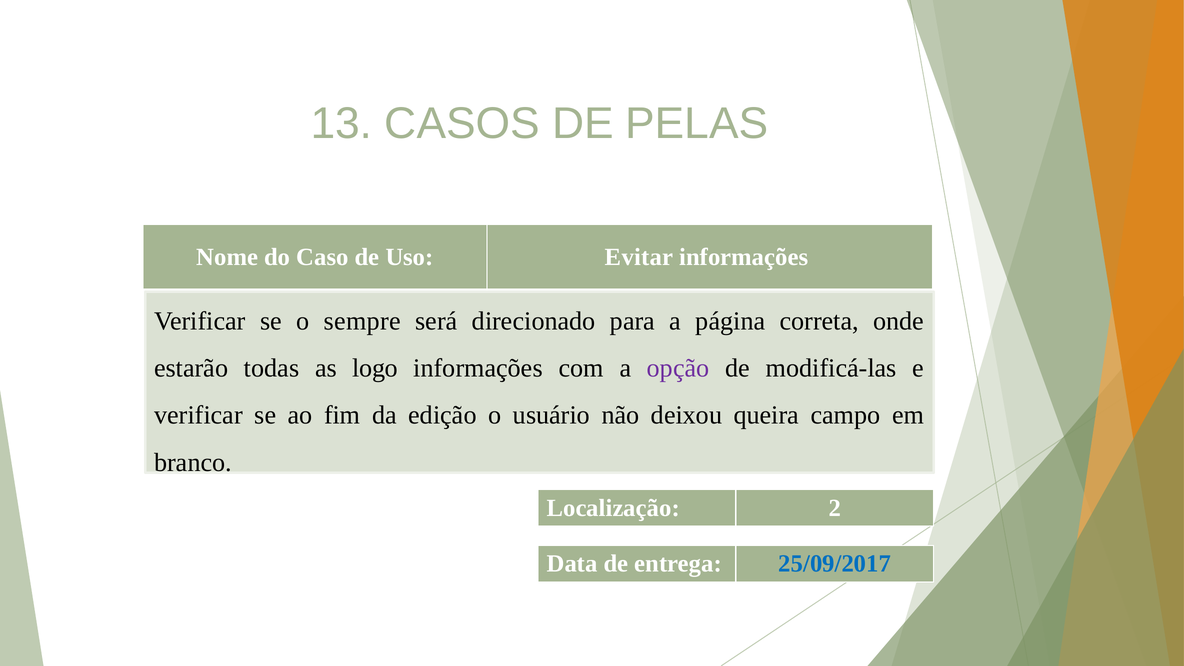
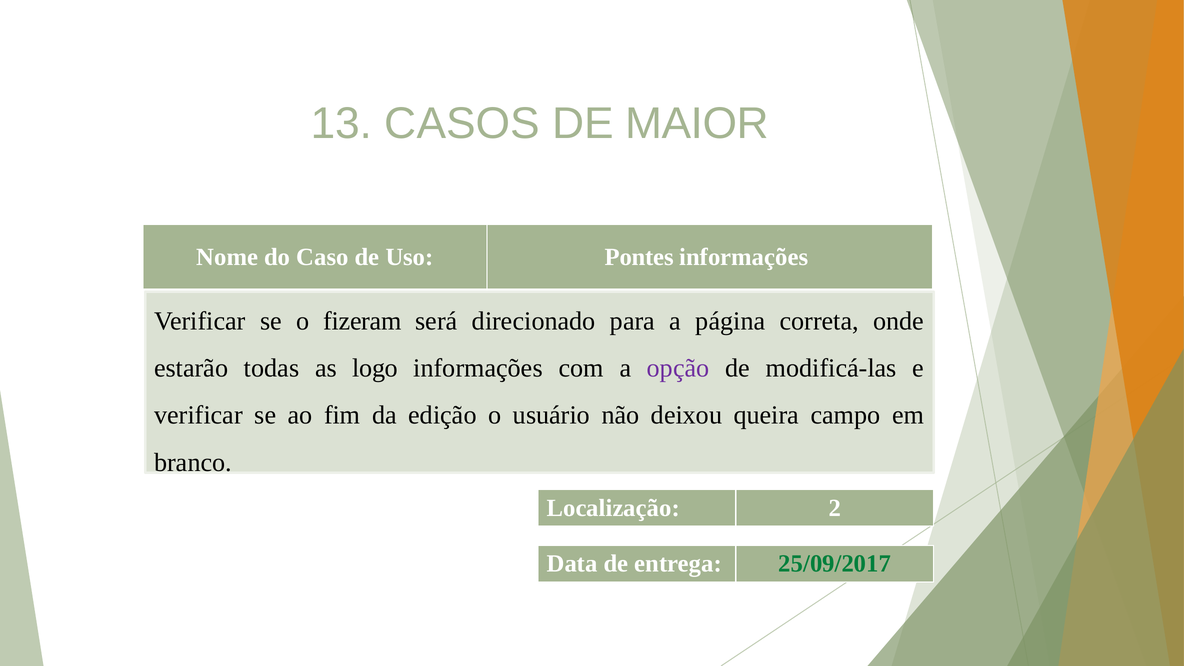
PELAS: PELAS -> MAIOR
Evitar: Evitar -> Pontes
sempre: sempre -> fizeram
25/09/2017 colour: blue -> green
